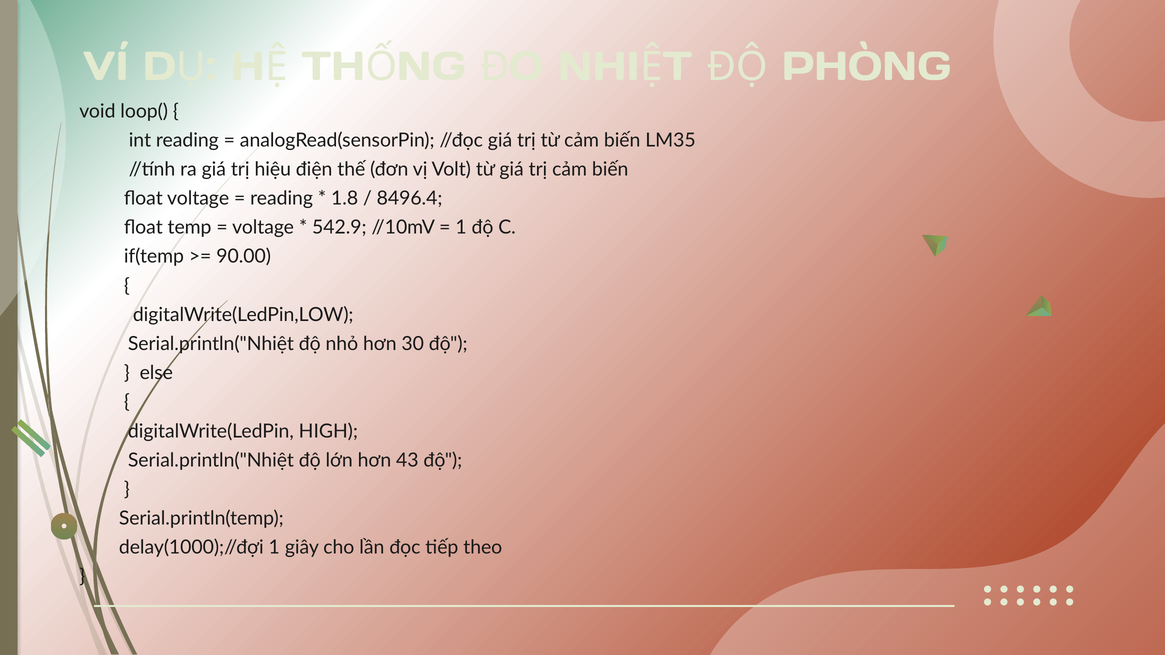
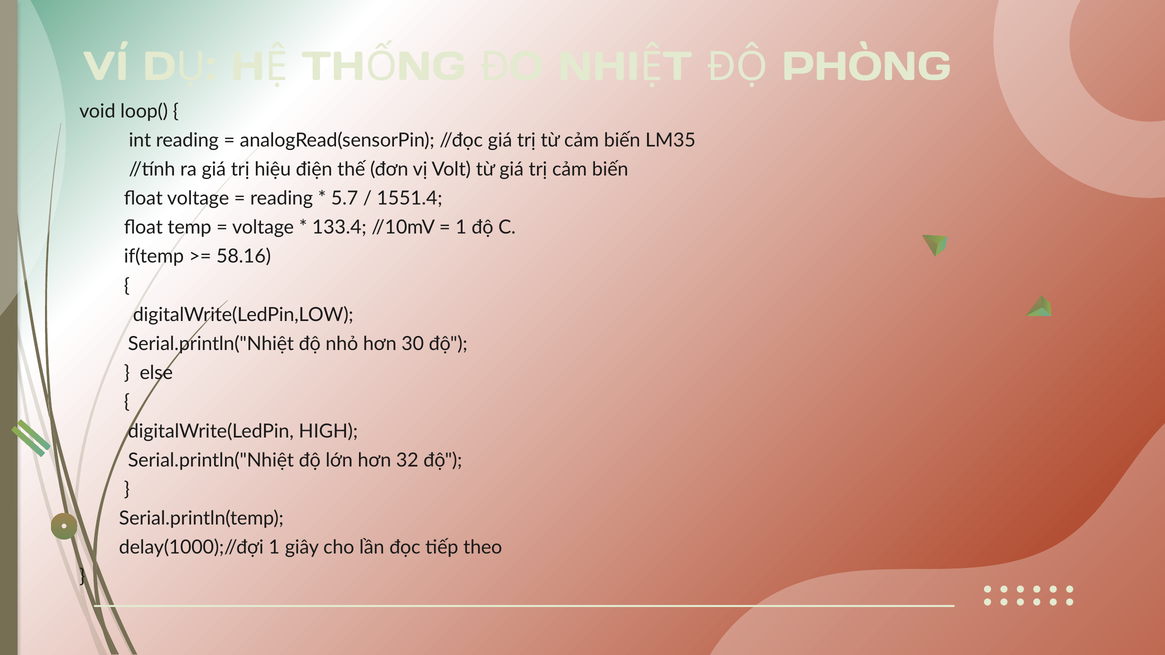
1.8: 1.8 -> 5.7
8496.4: 8496.4 -> 1551.4
542.9: 542.9 -> 133.4
90.00: 90.00 -> 58.16
43: 43 -> 32
